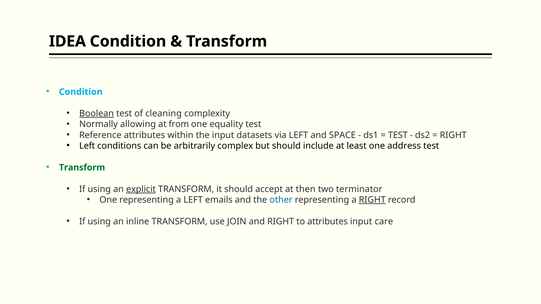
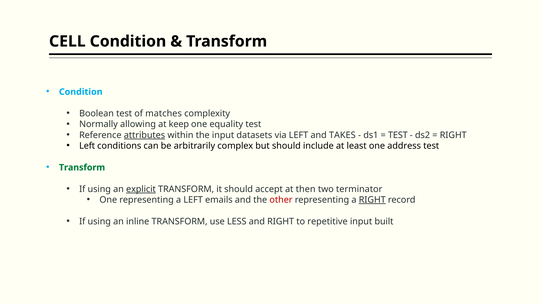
IDEA: IDEA -> CELL
Boolean underline: present -> none
cleaning: cleaning -> matches
from: from -> keep
attributes at (144, 135) underline: none -> present
SPACE: SPACE -> TAKES
other colour: blue -> red
JOIN: JOIN -> LESS
to attributes: attributes -> repetitive
care: care -> built
